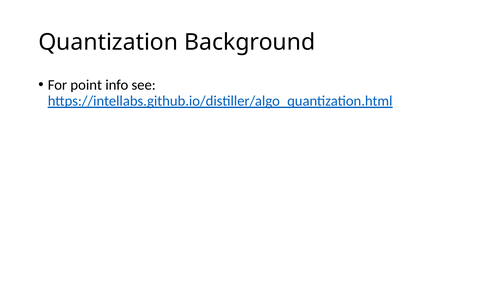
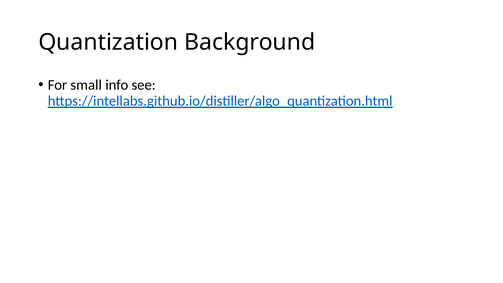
point: point -> small
